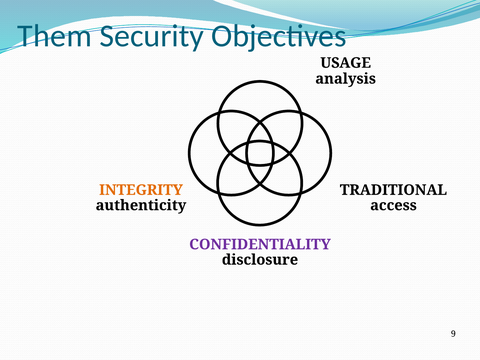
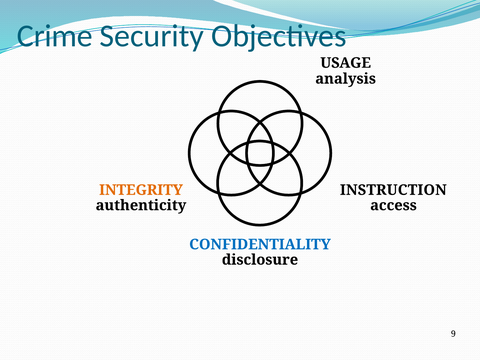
Them: Them -> Crime
TRADITIONAL: TRADITIONAL -> INSTRUCTION
CONFIDENTIALITY colour: purple -> blue
